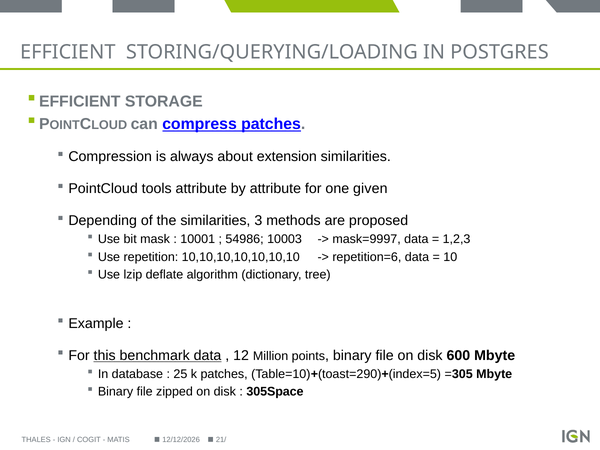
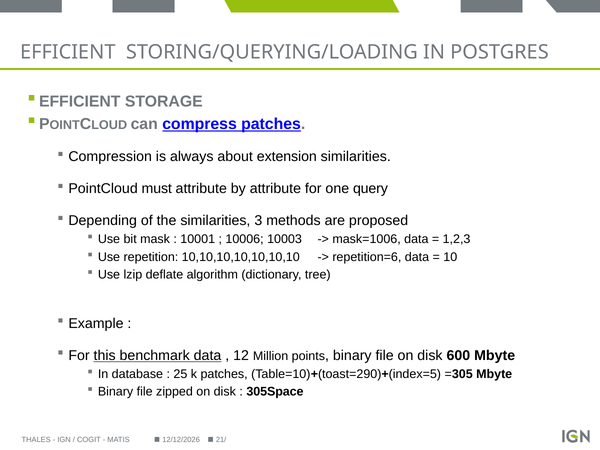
tools: tools -> must
given: given -> query
54986: 54986 -> 10006
mask=9997: mask=9997 -> mask=1006
